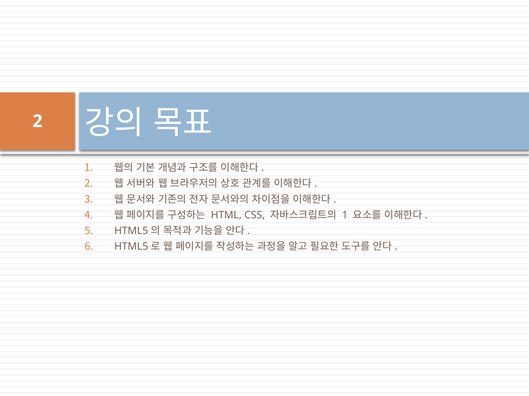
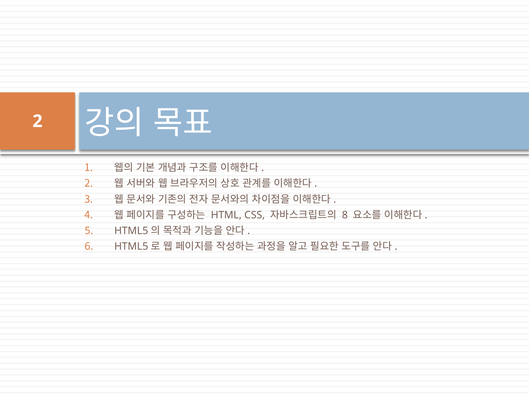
1 at (345, 215): 1 -> 8
